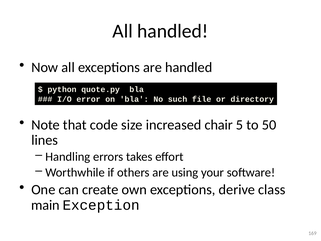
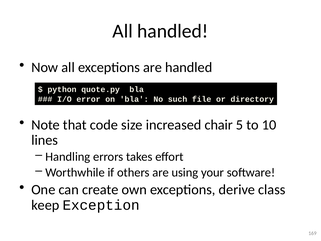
50: 50 -> 10
main: main -> keep
